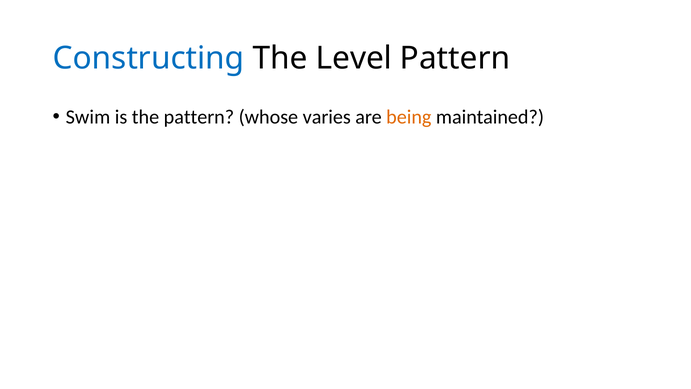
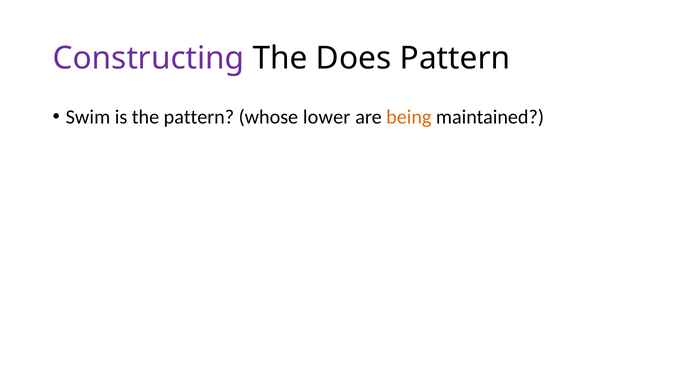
Constructing colour: blue -> purple
Level: Level -> Does
varies: varies -> lower
